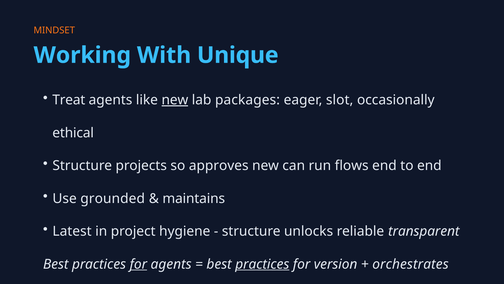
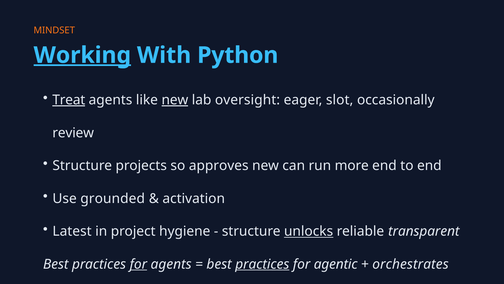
Working underline: none -> present
Unique: Unique -> Python
Treat underline: none -> present
packages: packages -> oversight
ethical: ethical -> review
flows: flows -> more
maintains: maintains -> activation
unlocks underline: none -> present
version: version -> agentic
